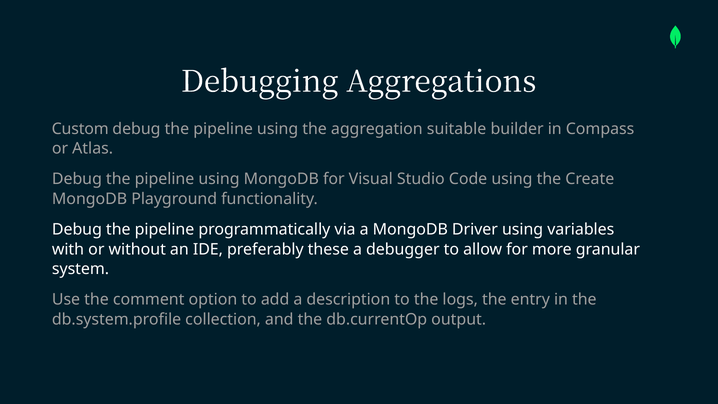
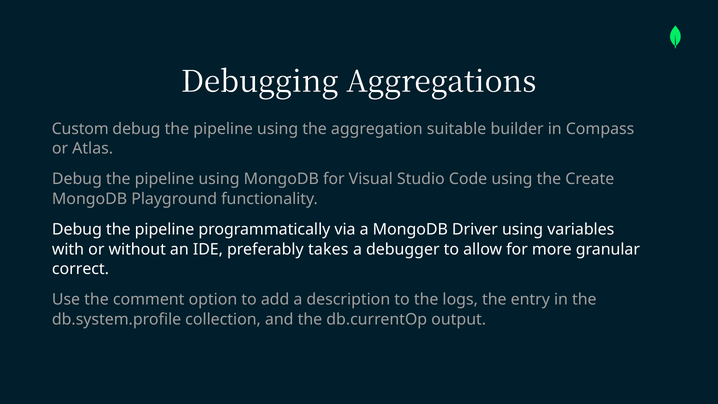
these: these -> takes
system: system -> correct
